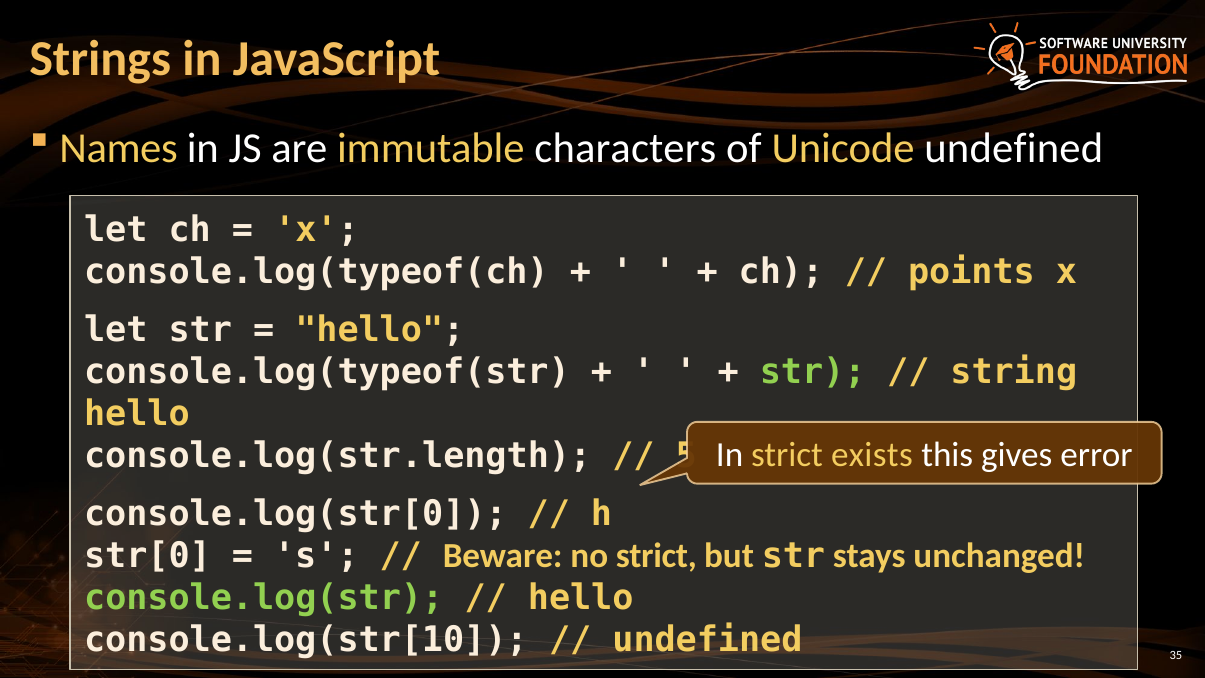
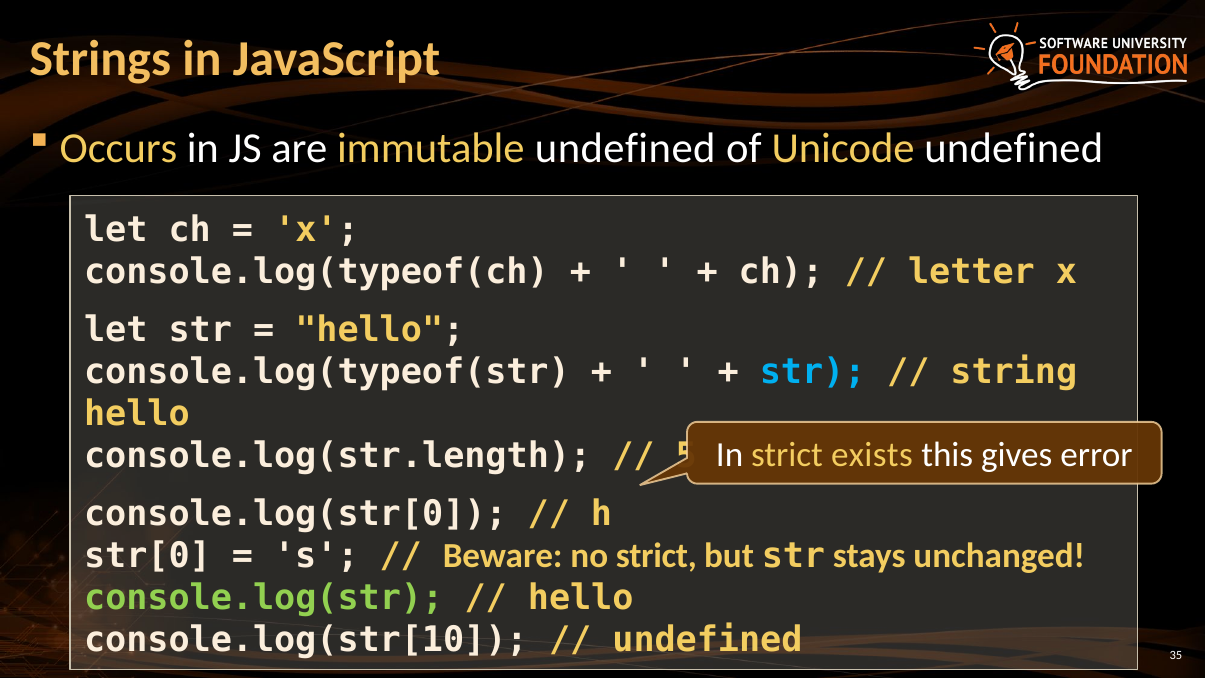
Names: Names -> Occurs
immutable characters: characters -> undefined
points: points -> letter
str at (813, 372) colour: light green -> light blue
